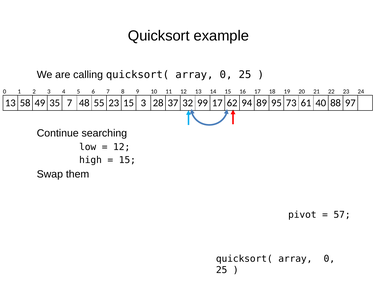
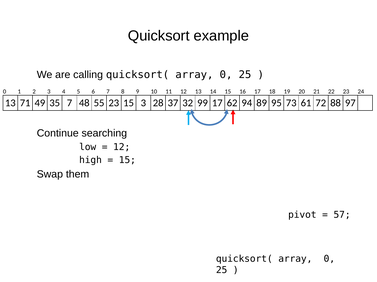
58: 58 -> 71
40: 40 -> 72
